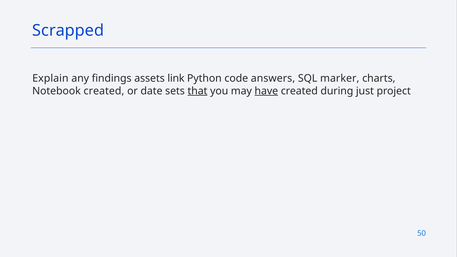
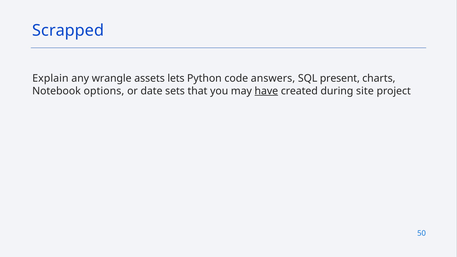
findings: findings -> wrangle
link: link -> lets
marker: marker -> present
Notebook created: created -> options
that underline: present -> none
just: just -> site
